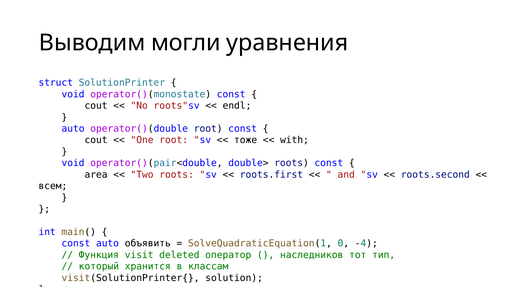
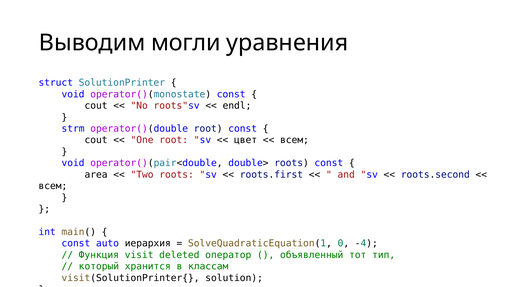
auto at (73, 129): auto -> strm
тоже: тоже -> цвет
with at (294, 140): with -> всем
объявить: объявить -> иерархия
наследников: наследников -> объявленный
